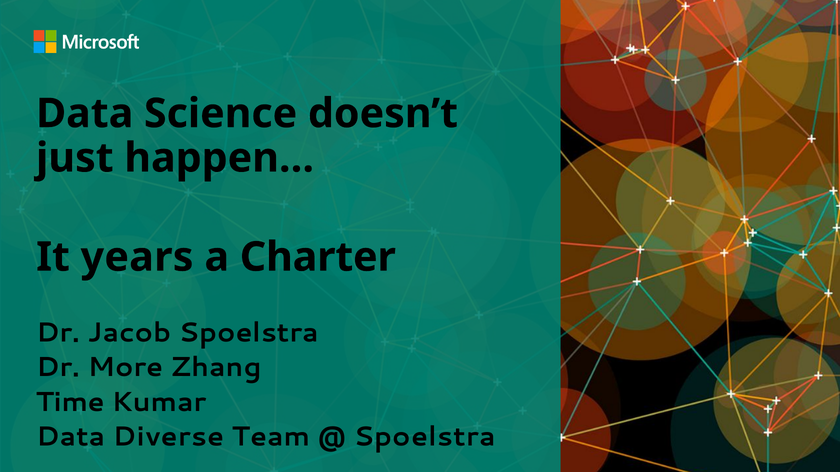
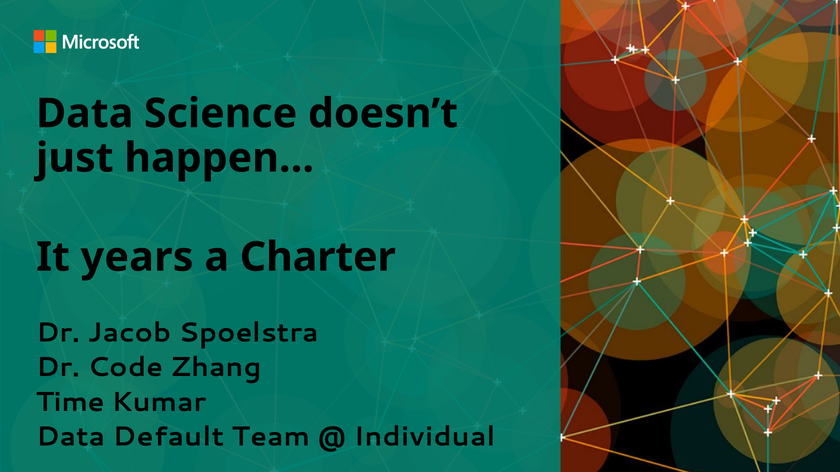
More: More -> Code
Diverse: Diverse -> Default
Spoelstra at (425, 437): Spoelstra -> Individual
